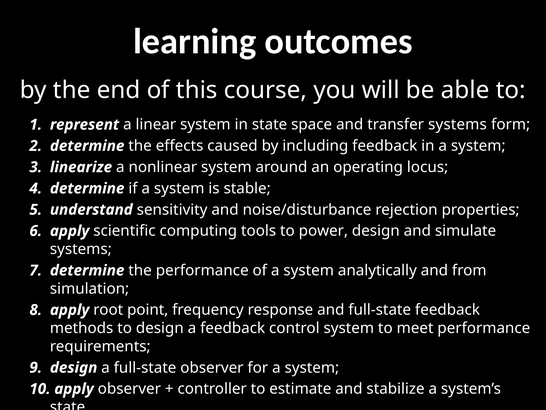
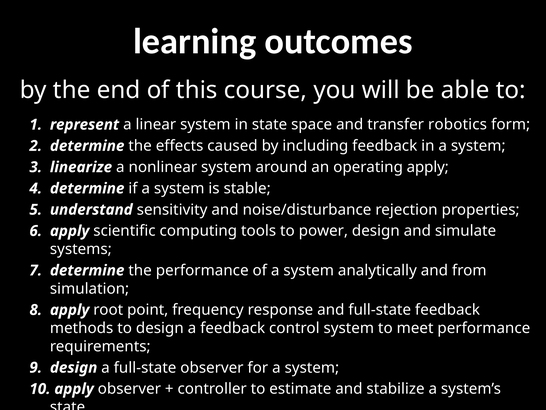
transfer systems: systems -> robotics
operating locus: locus -> apply
